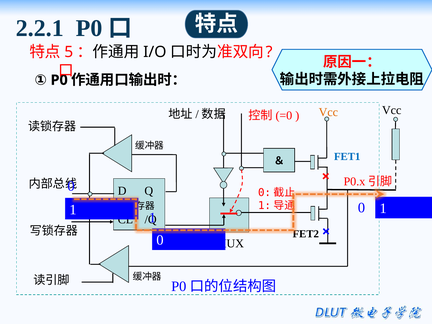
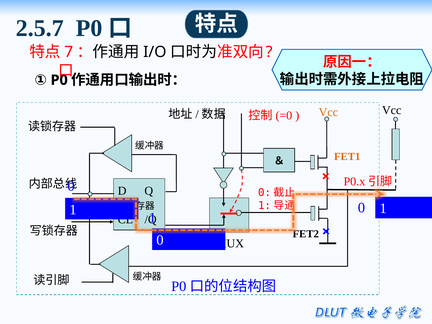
2.2.1: 2.2.1 -> 2.5.7
5: 5 -> 7
FET1 colour: blue -> orange
